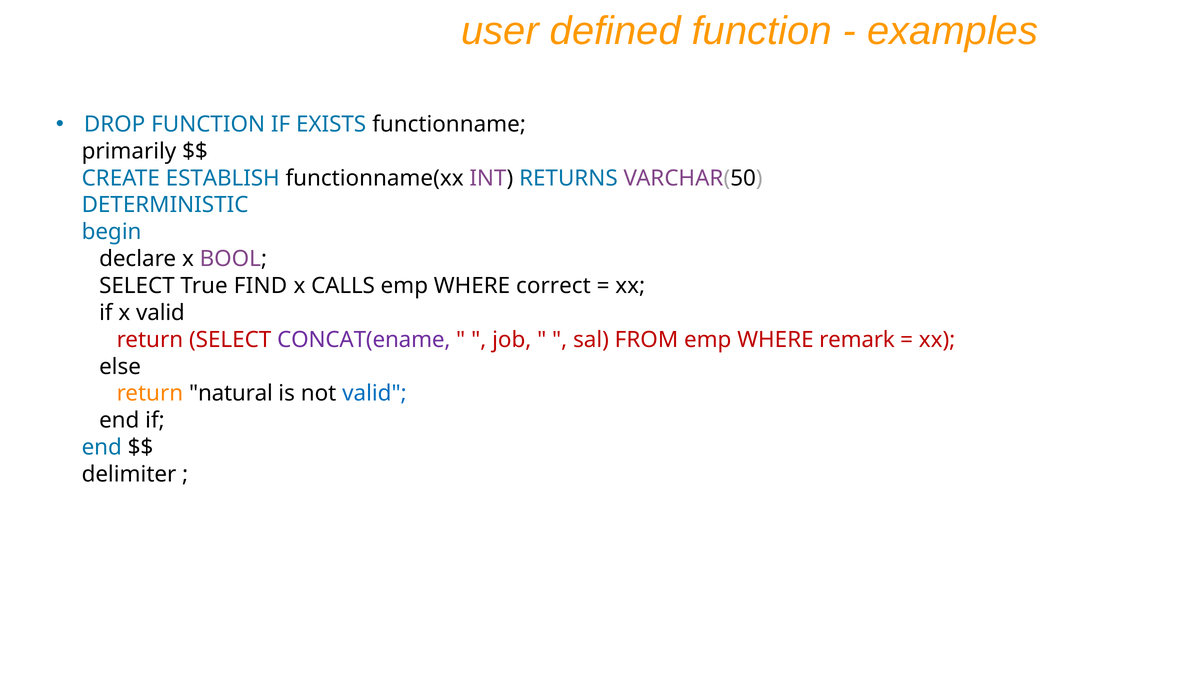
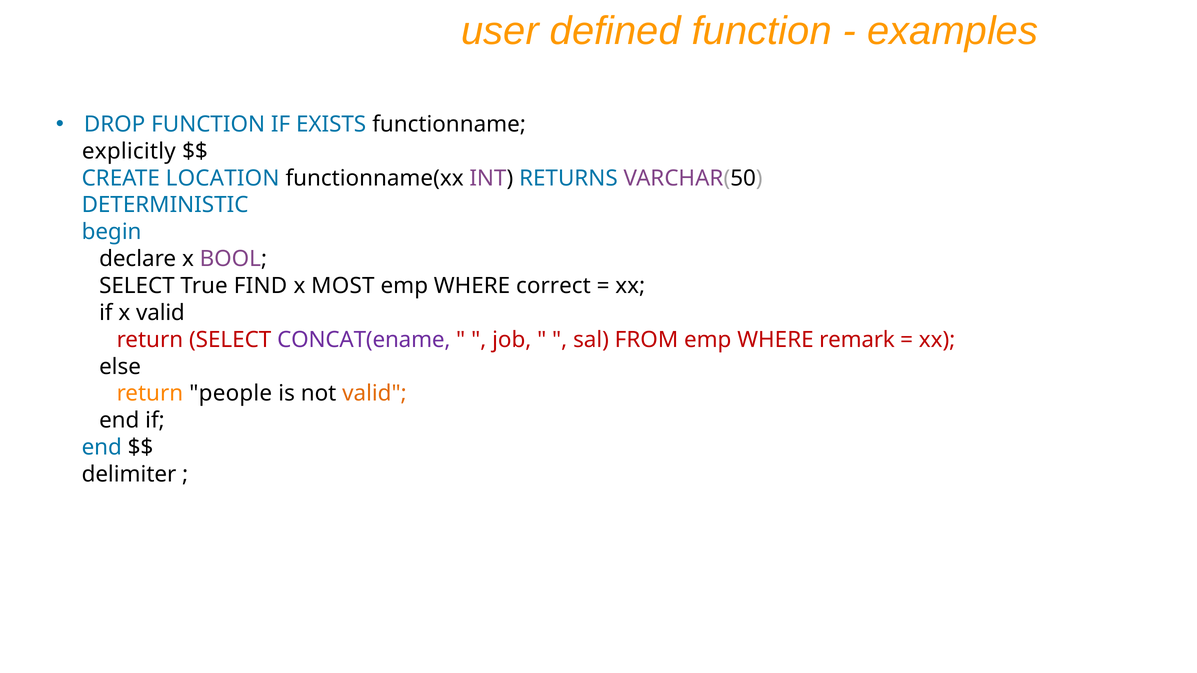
primarily: primarily -> explicitly
ESTABLISH: ESTABLISH -> LOCATION
CALLS: CALLS -> MOST
natural: natural -> people
valid at (374, 394) colour: blue -> orange
